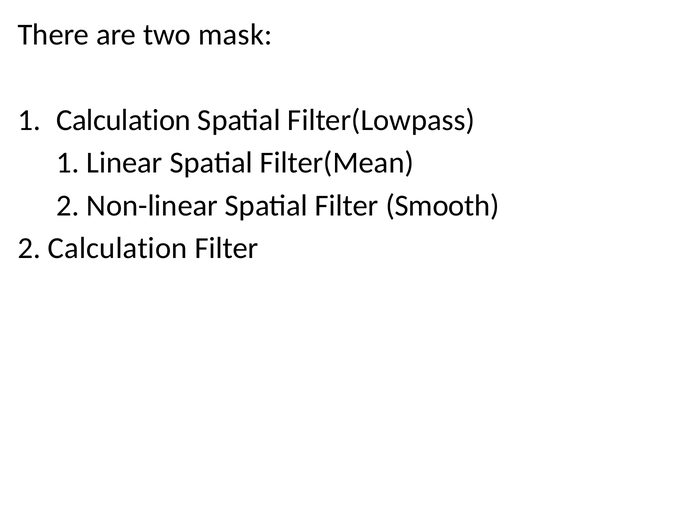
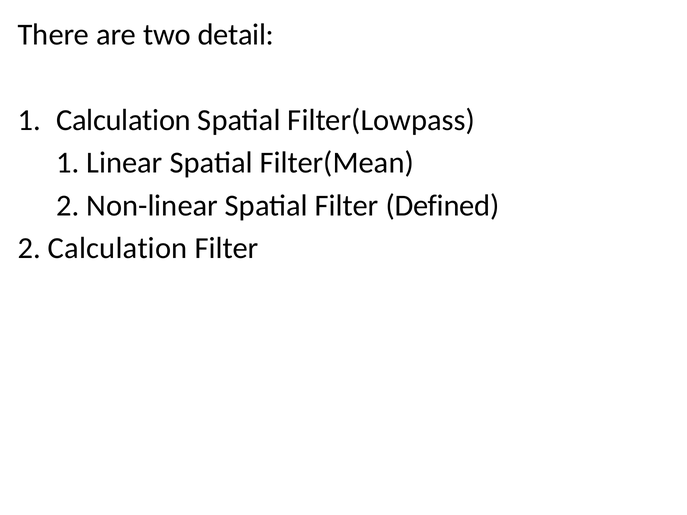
mask: mask -> detail
Smooth: Smooth -> Defined
